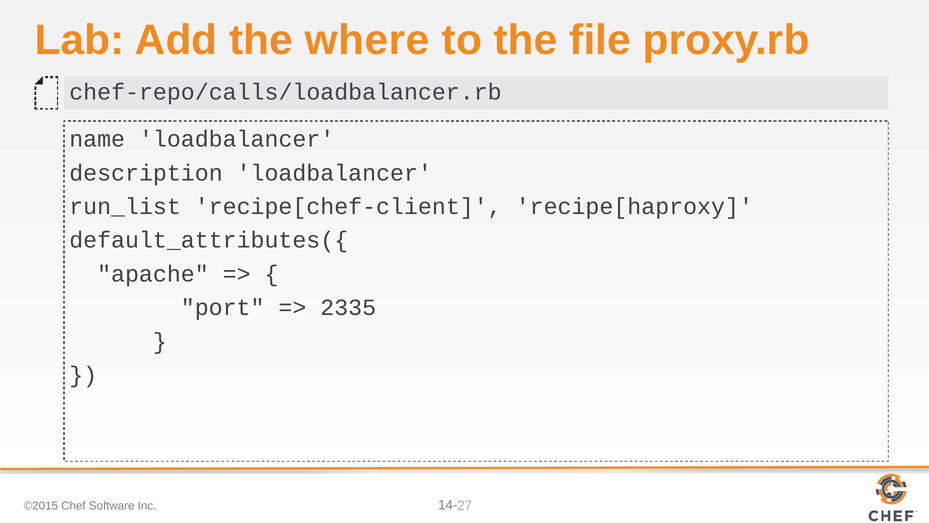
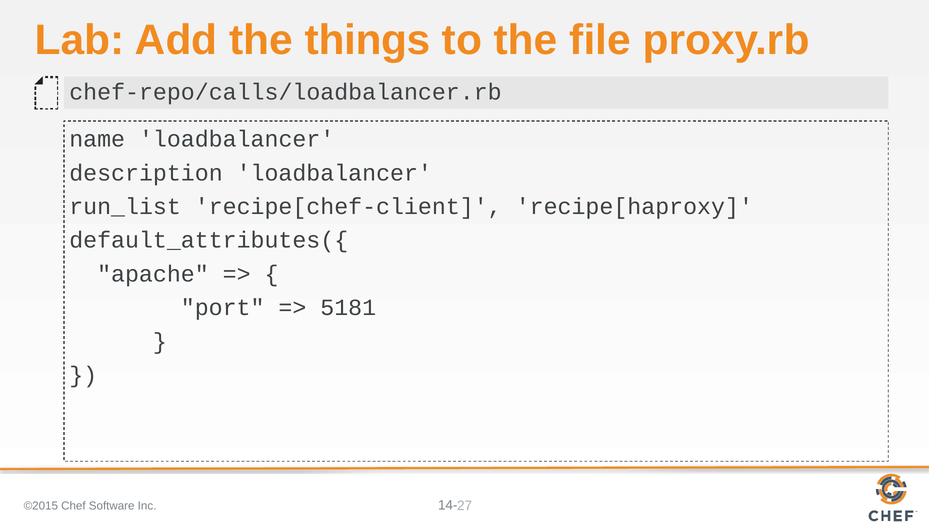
where: where -> things
2335: 2335 -> 5181
